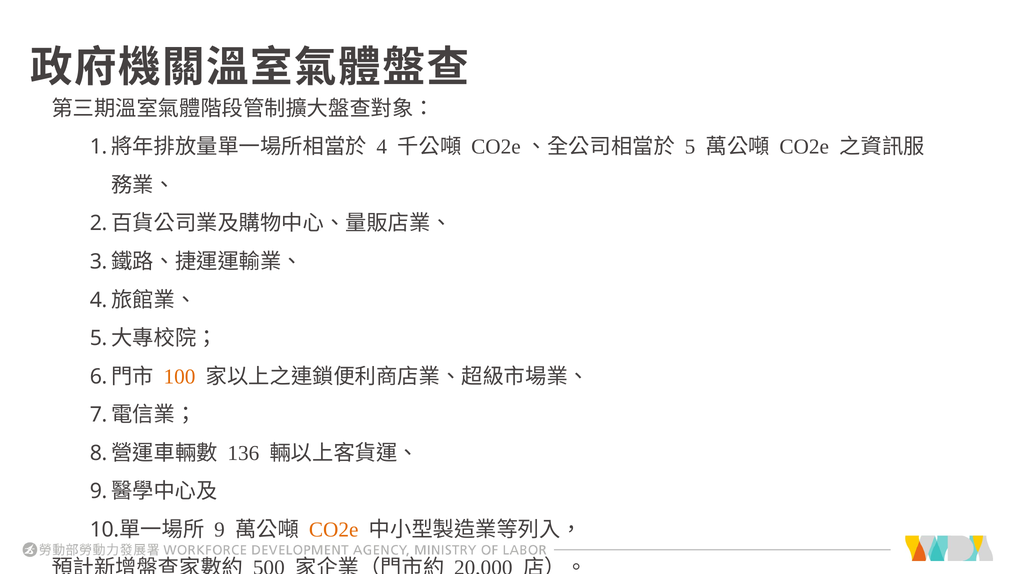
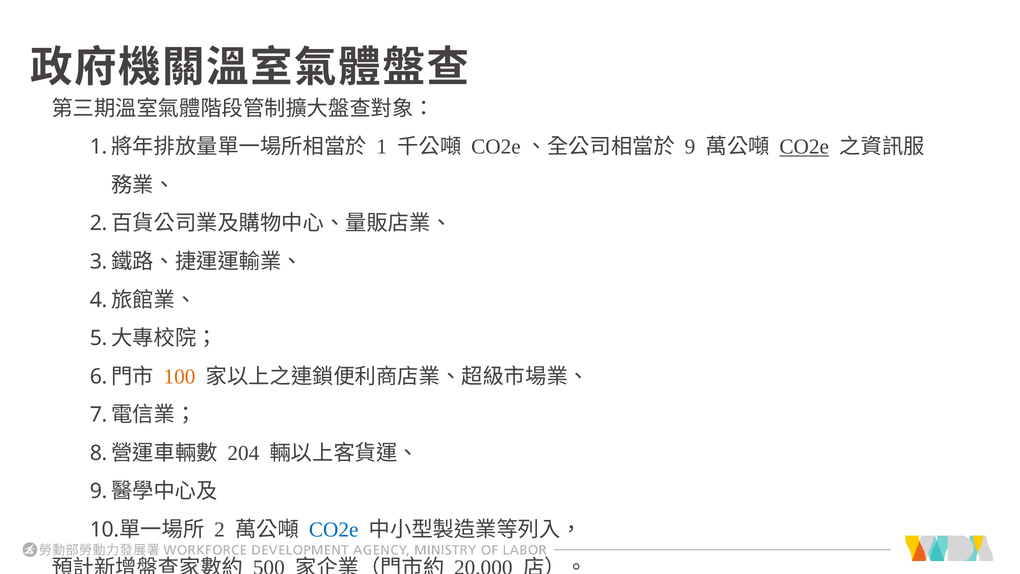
4 at (382, 147): 4 -> 1
5 at (690, 147): 5 -> 9
CO2e at (804, 147) underline: none -> present
136: 136 -> 204
9 at (219, 529): 9 -> 2
CO2e at (334, 529) colour: orange -> blue
